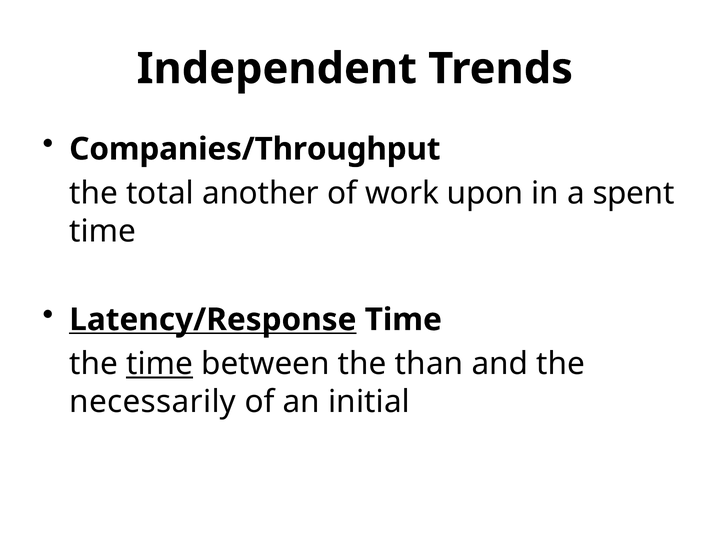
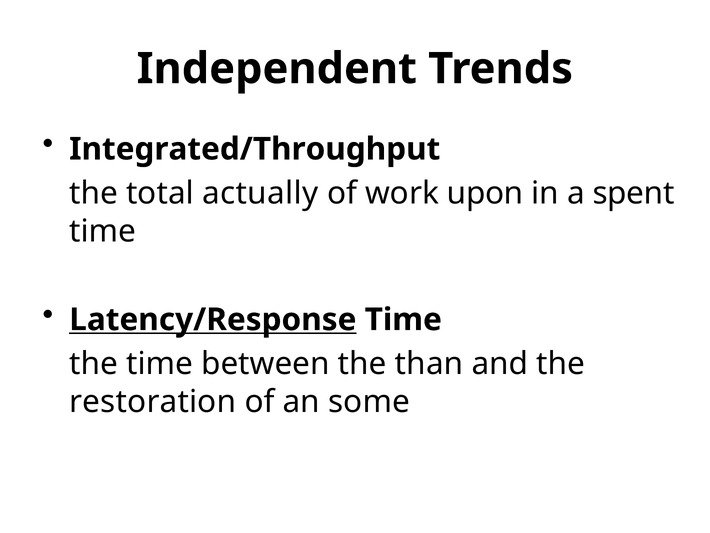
Companies/Throughput: Companies/Throughput -> Integrated/Throughput
another: another -> actually
time at (160, 364) underline: present -> none
necessarily: necessarily -> restoration
initial: initial -> some
